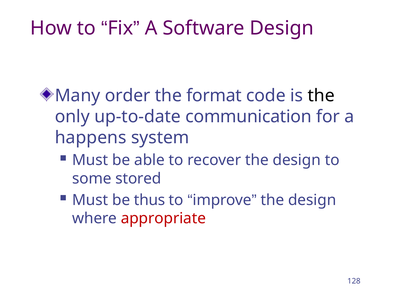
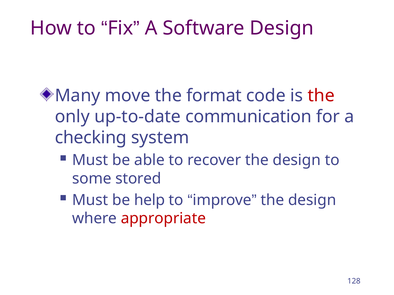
order: order -> move
the at (321, 96) colour: black -> red
happens: happens -> checking
thus: thus -> help
